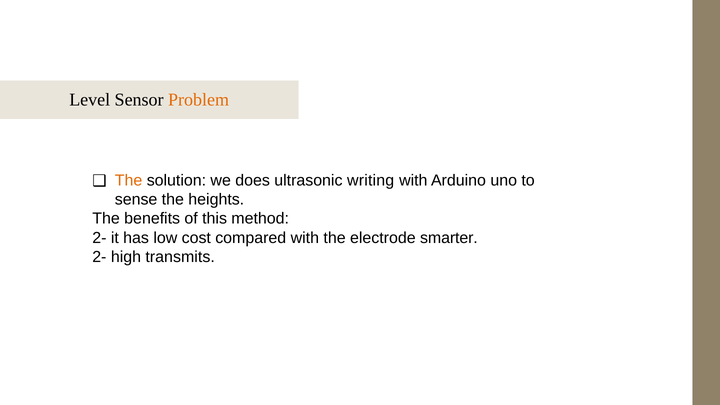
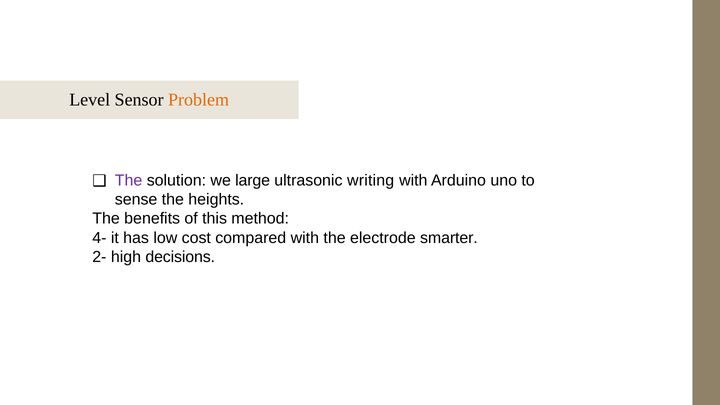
The at (129, 180) colour: orange -> purple
does: does -> large
2- at (99, 238): 2- -> 4-
transmits: transmits -> decisions
